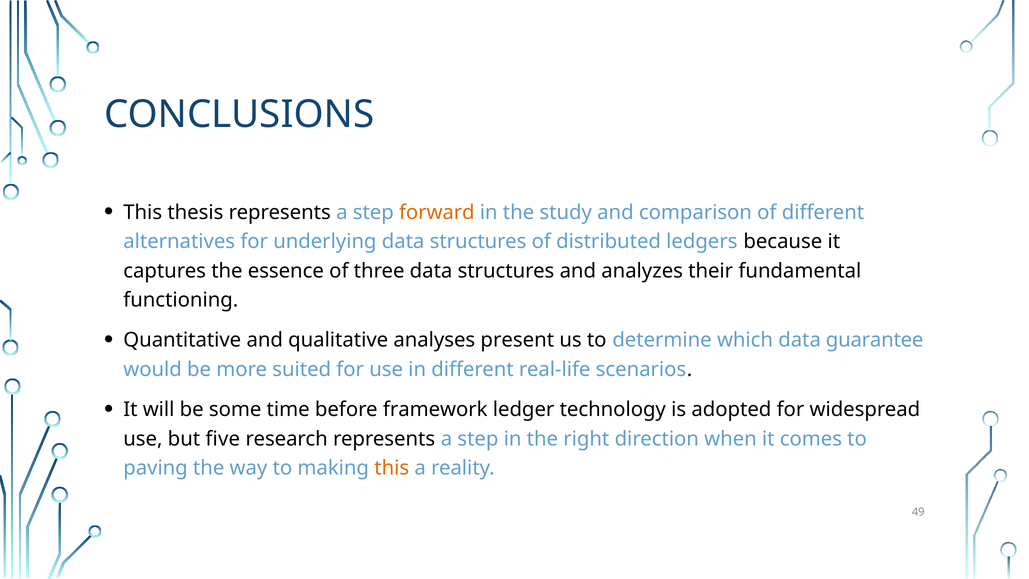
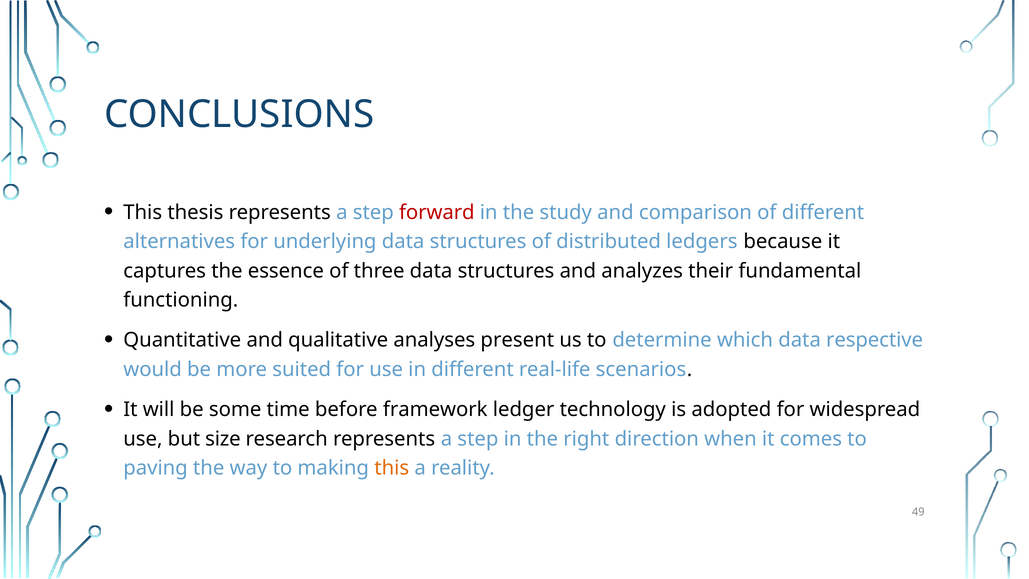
forward colour: orange -> red
guarantee: guarantee -> respective
five: five -> size
